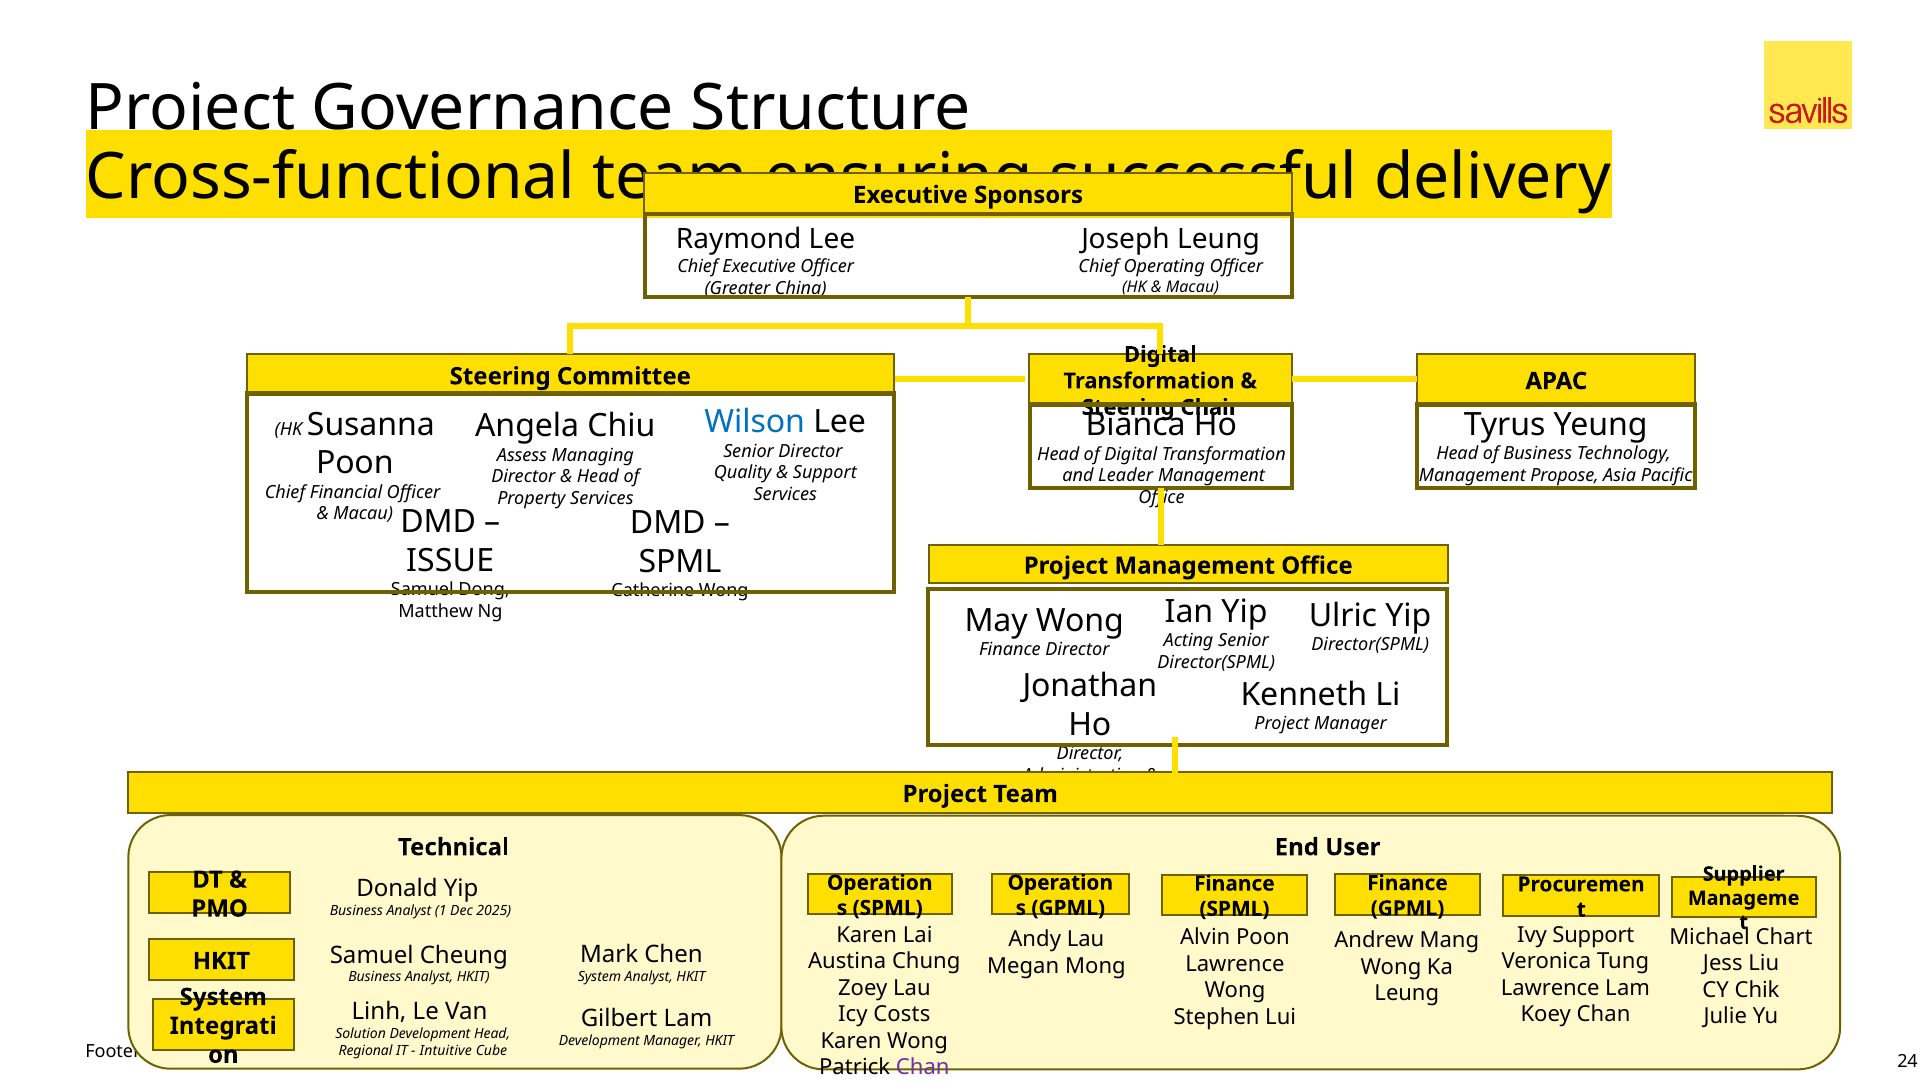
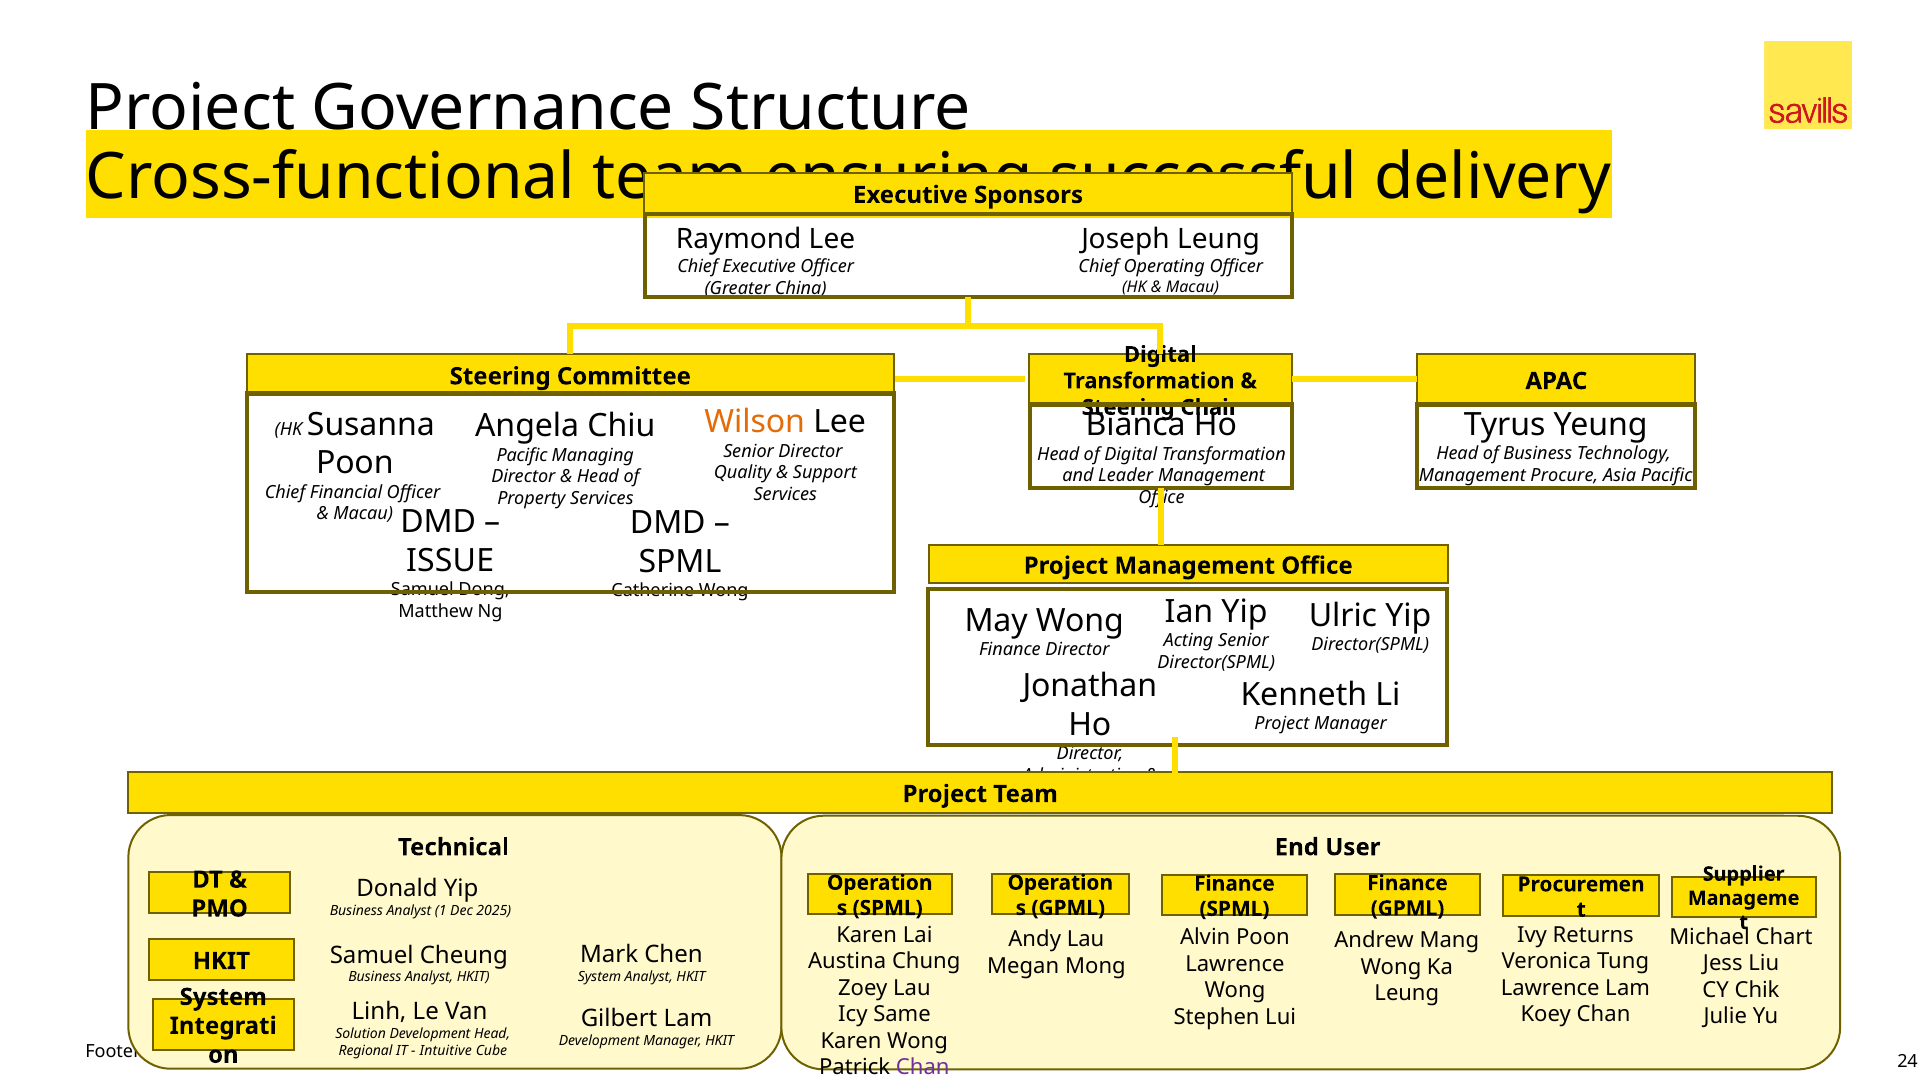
Wilson colour: blue -> orange
Assess at (522, 455): Assess -> Pacific
Propose: Propose -> Procure
Ivy Support: Support -> Returns
Costs: Costs -> Same
